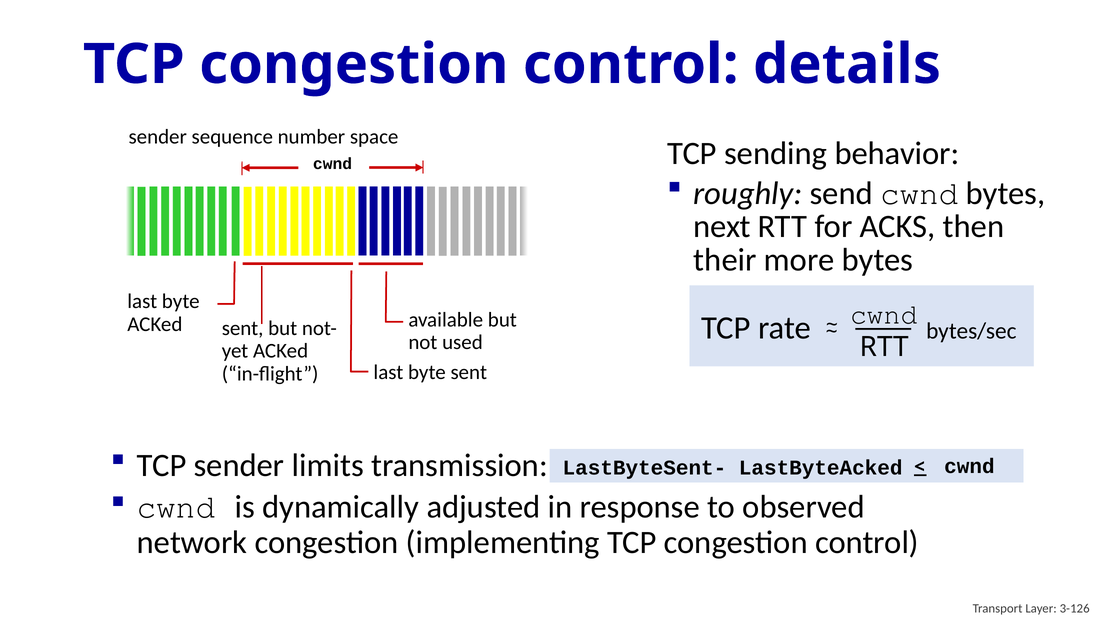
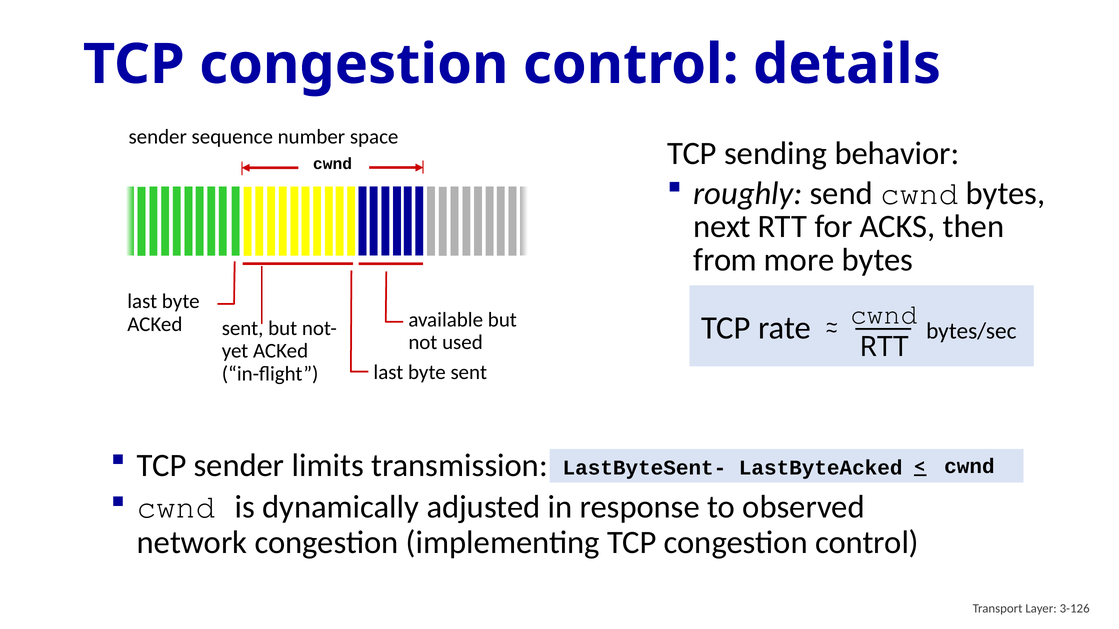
their: their -> from
